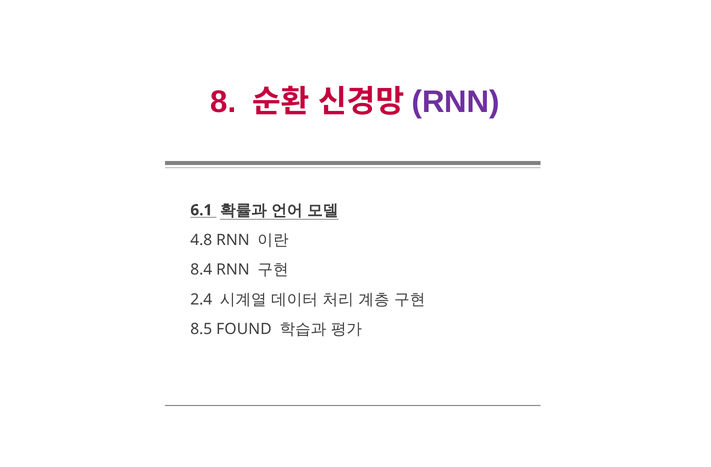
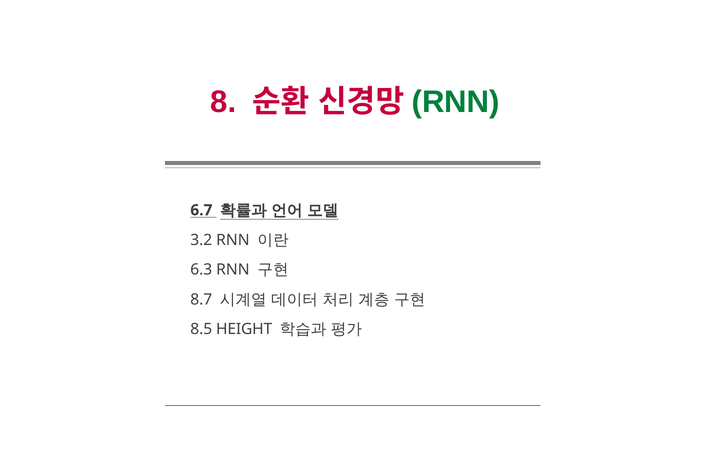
RNN at (456, 102) colour: purple -> green
6.1: 6.1 -> 6.7
4.8: 4.8 -> 3.2
8.4: 8.4 -> 6.3
2.4: 2.4 -> 8.7
FOUND: FOUND -> HEIGHT
